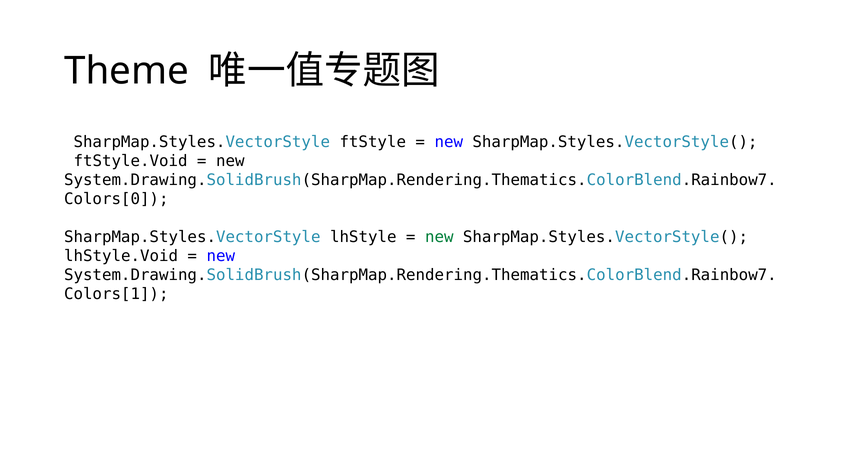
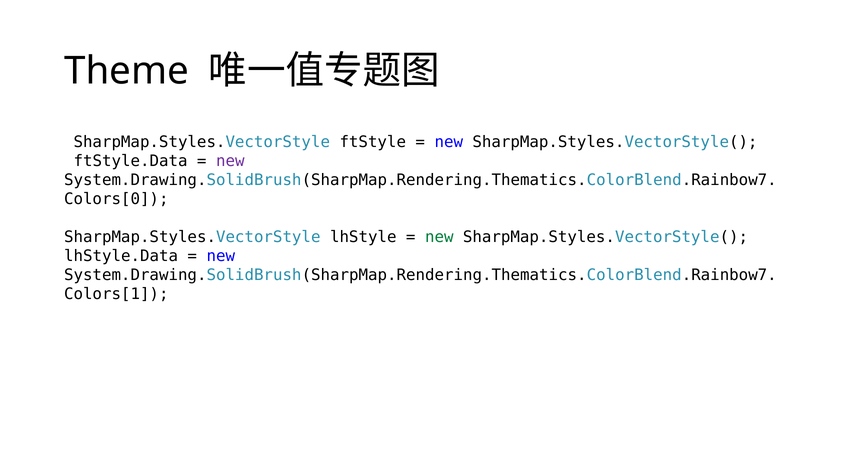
ftStyle.Void: ftStyle.Void -> ftStyle.Data
new at (230, 161) colour: black -> purple
lhStyle.Void: lhStyle.Void -> lhStyle.Data
